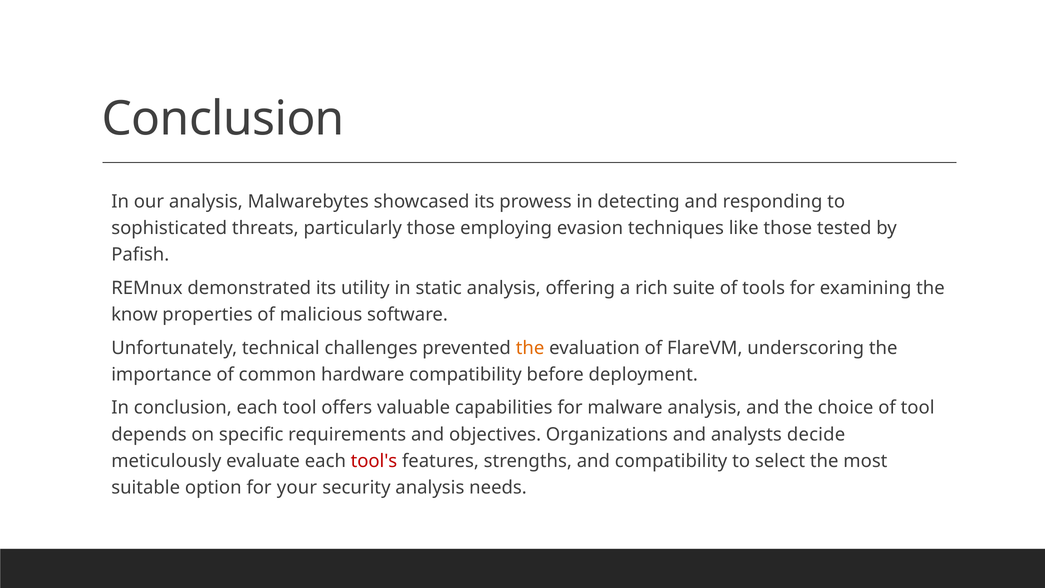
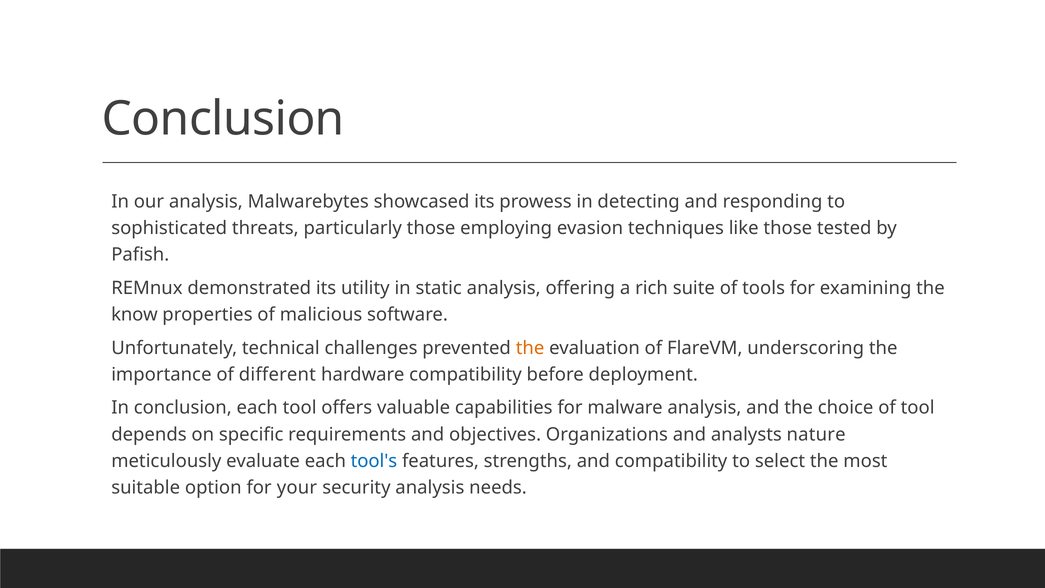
common: common -> different
decide: decide -> nature
tool's colour: red -> blue
